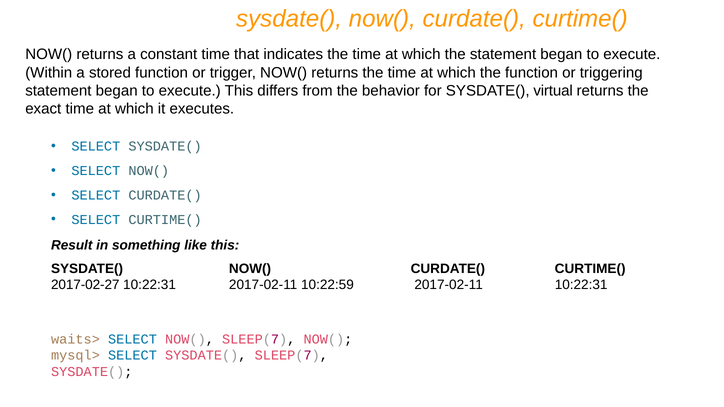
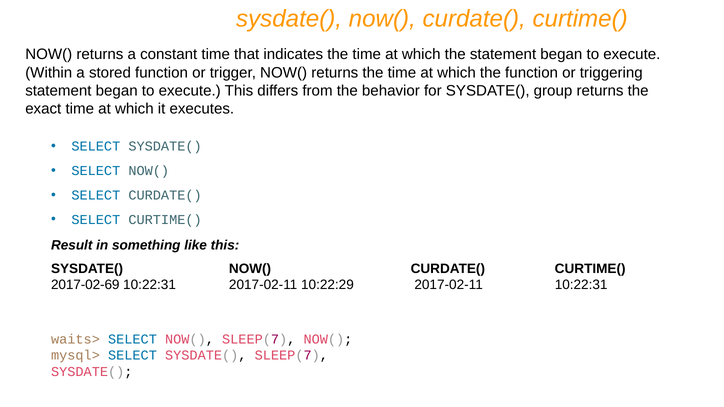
virtual: virtual -> group
2017-02-27: 2017-02-27 -> 2017-02-69
10:22:59: 10:22:59 -> 10:22:29
